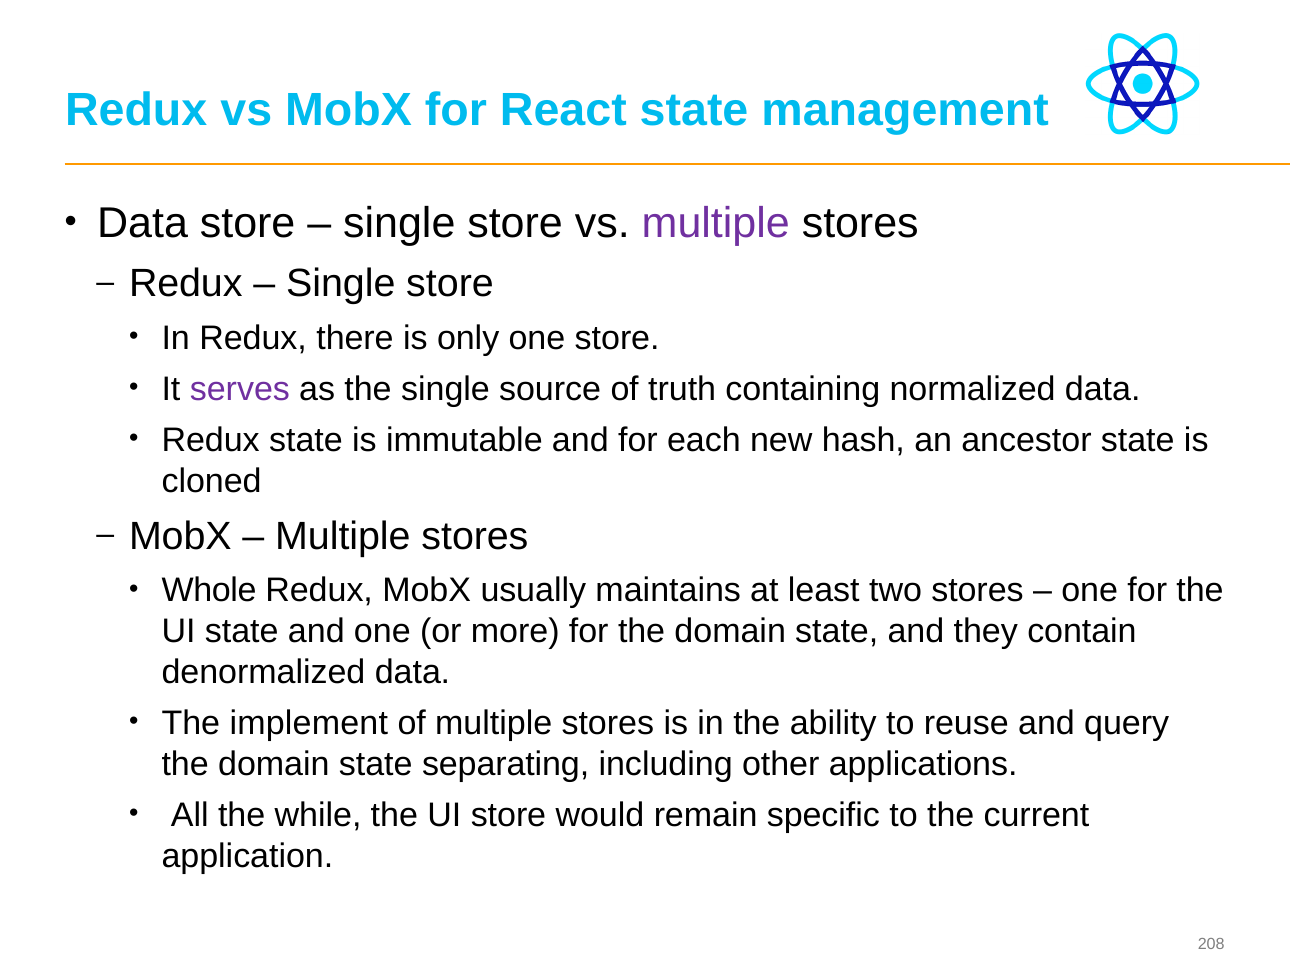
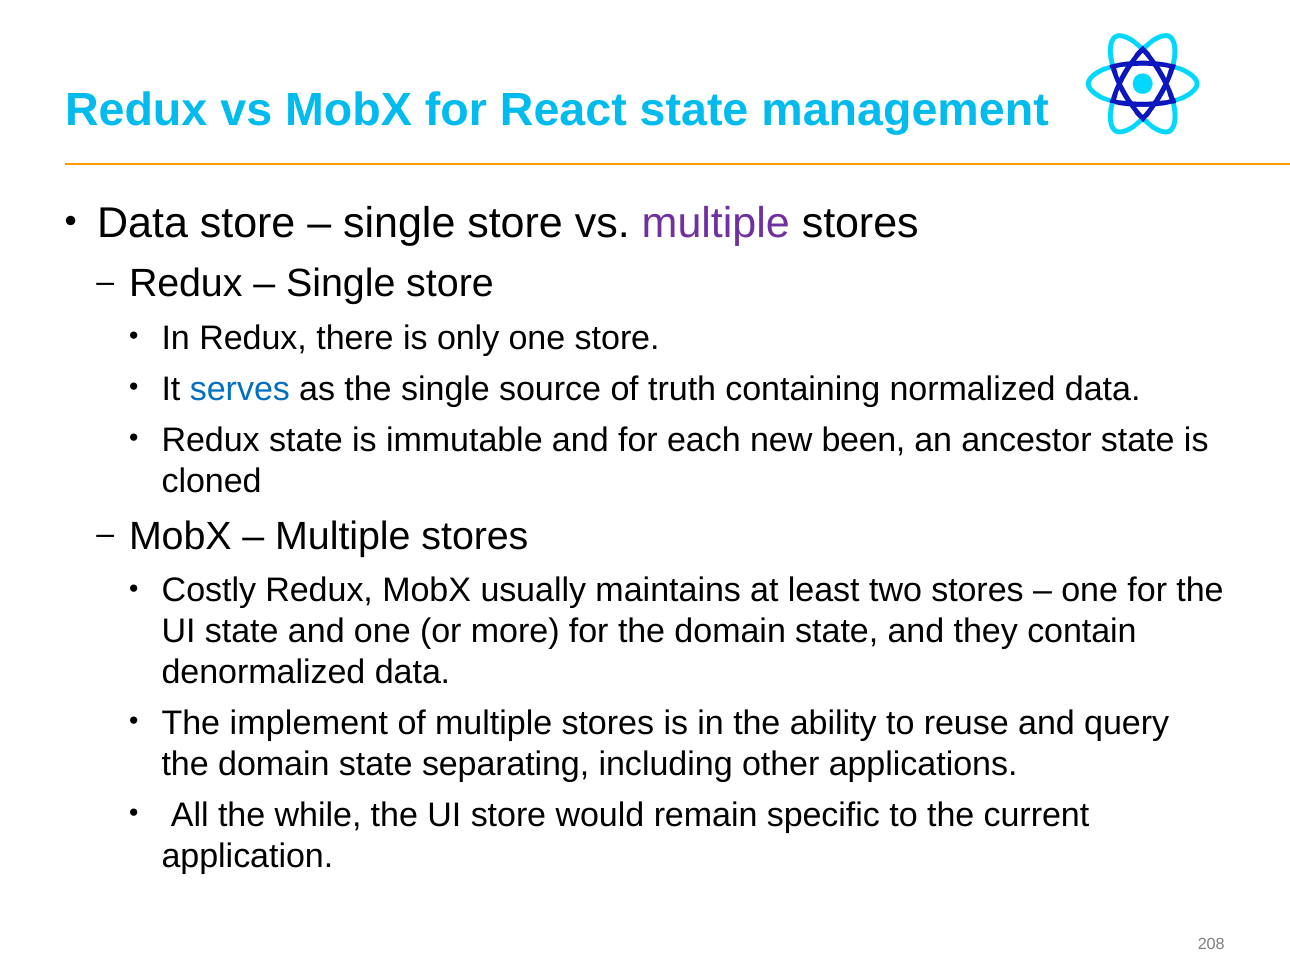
serves colour: purple -> blue
hash: hash -> been
Whole: Whole -> Costly
